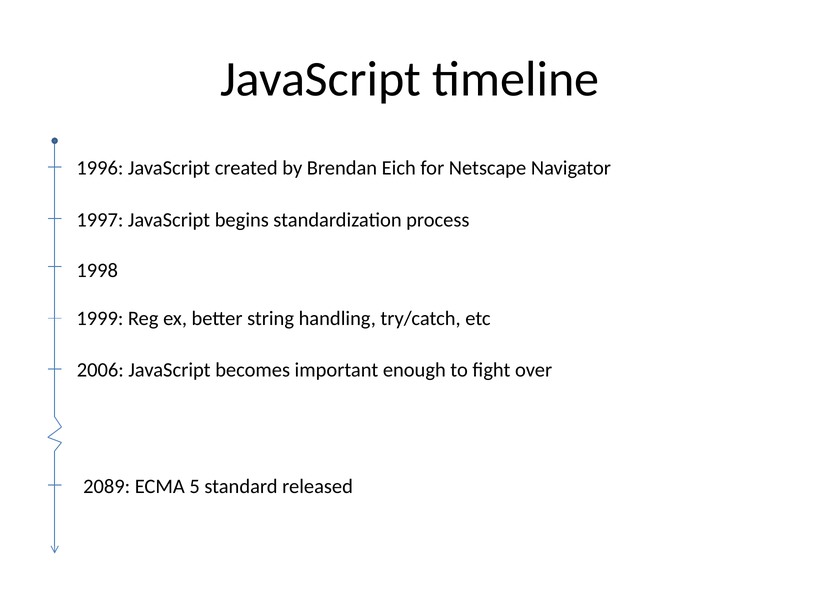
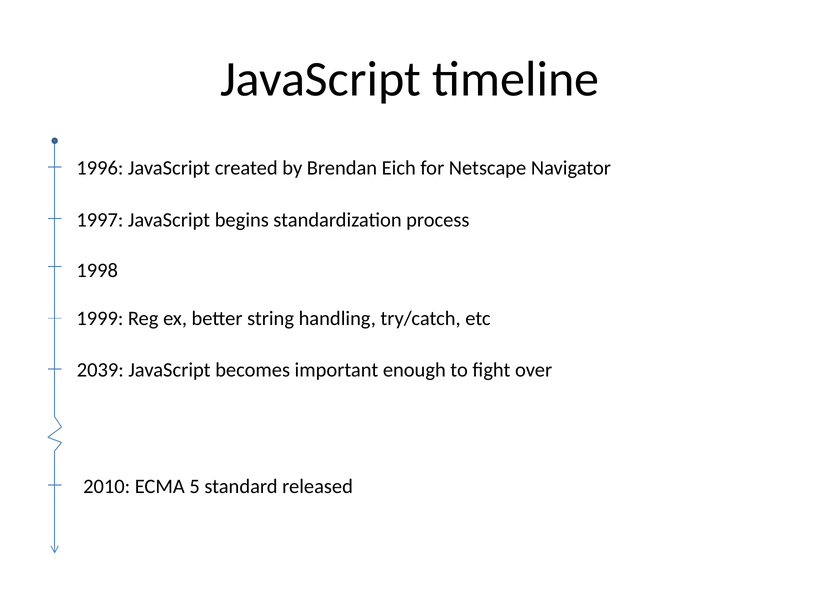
2006: 2006 -> 2039
2089: 2089 -> 2010
